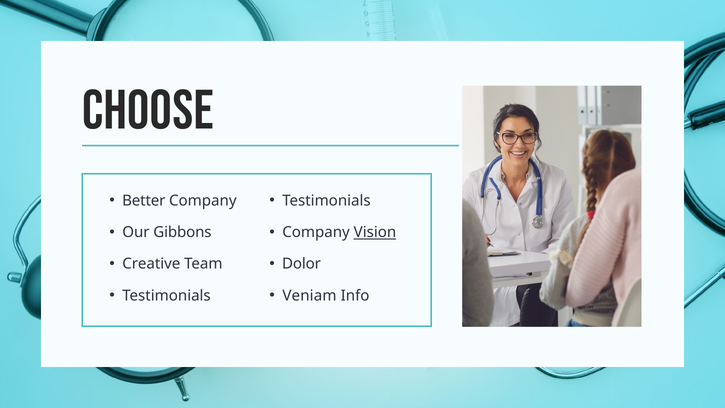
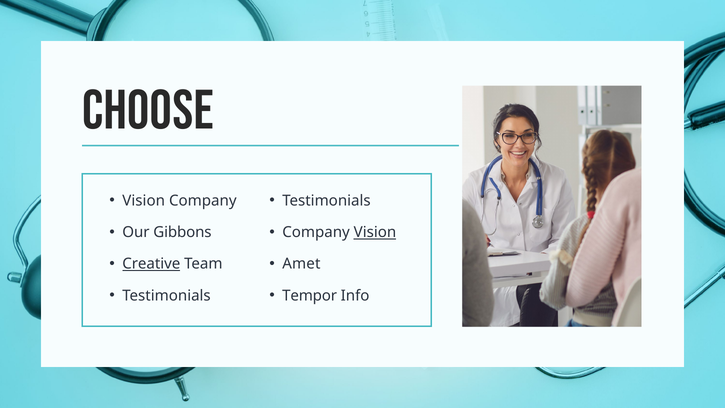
Better at (144, 201): Better -> Vision
Creative underline: none -> present
Dolor: Dolor -> Amet
Veniam: Veniam -> Tempor
